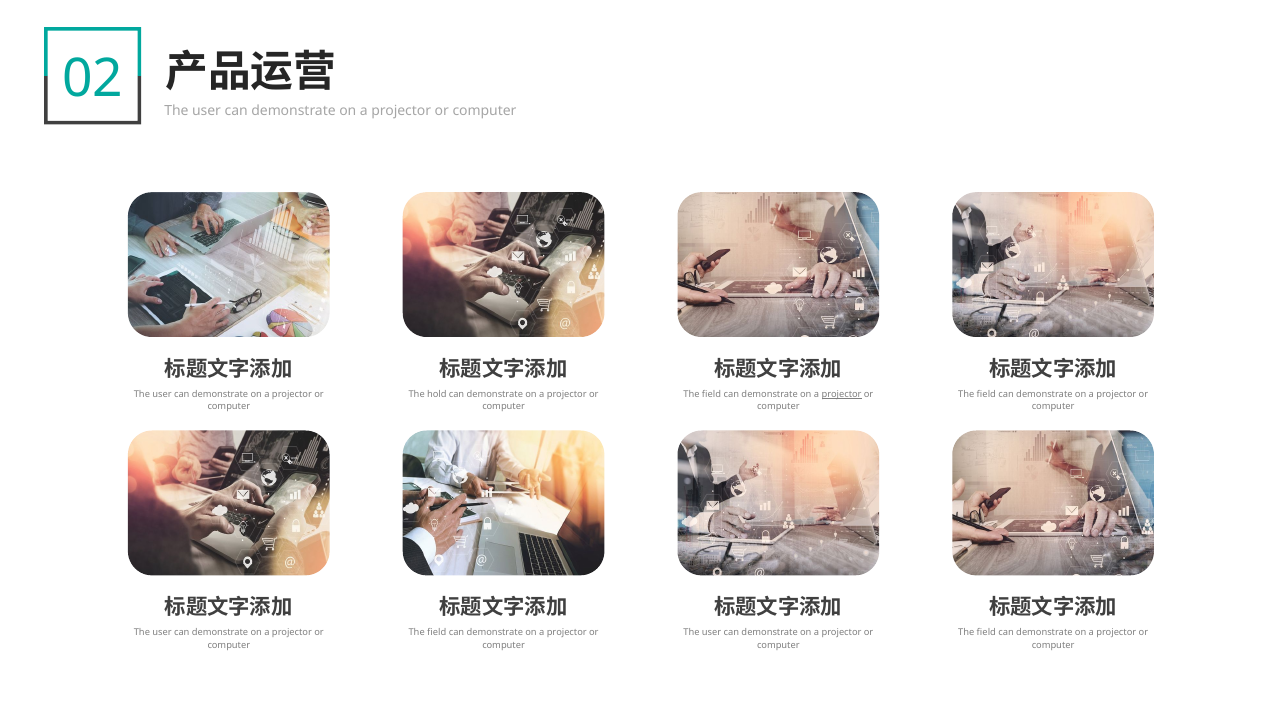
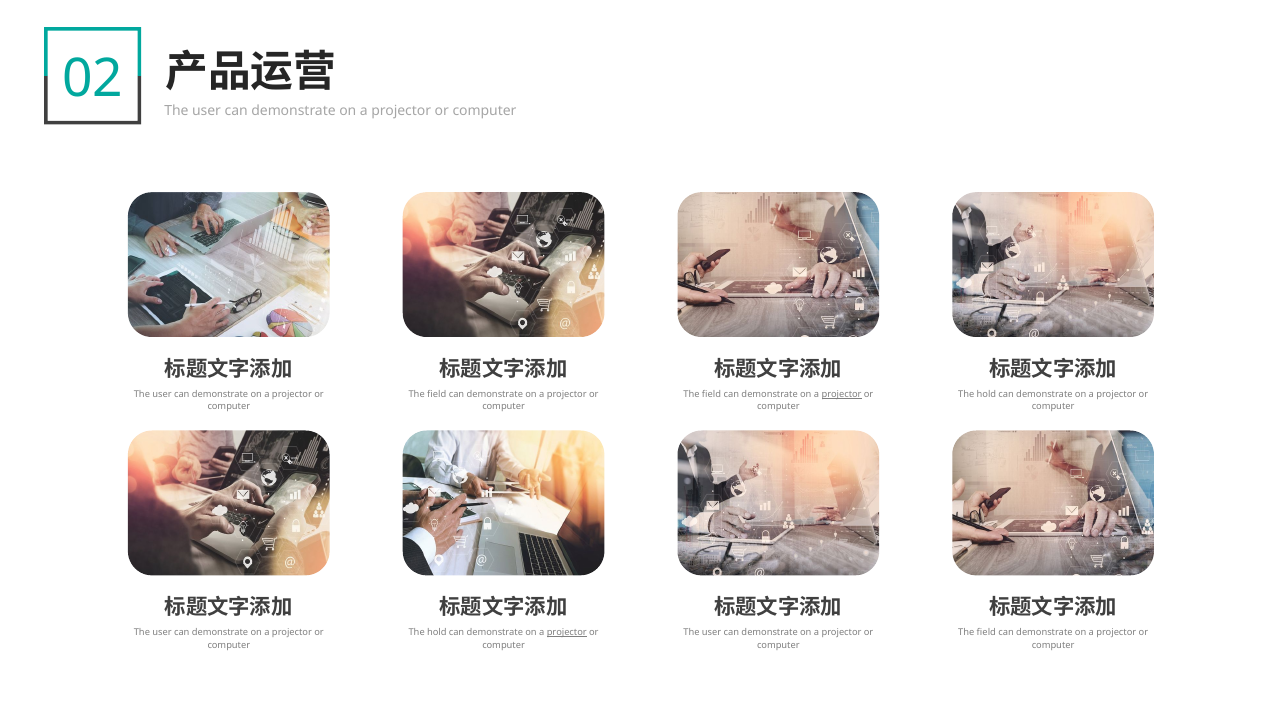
hold at (437, 394): hold -> field
field at (986, 394): field -> hold
field at (437, 632): field -> hold
projector at (567, 632) underline: none -> present
